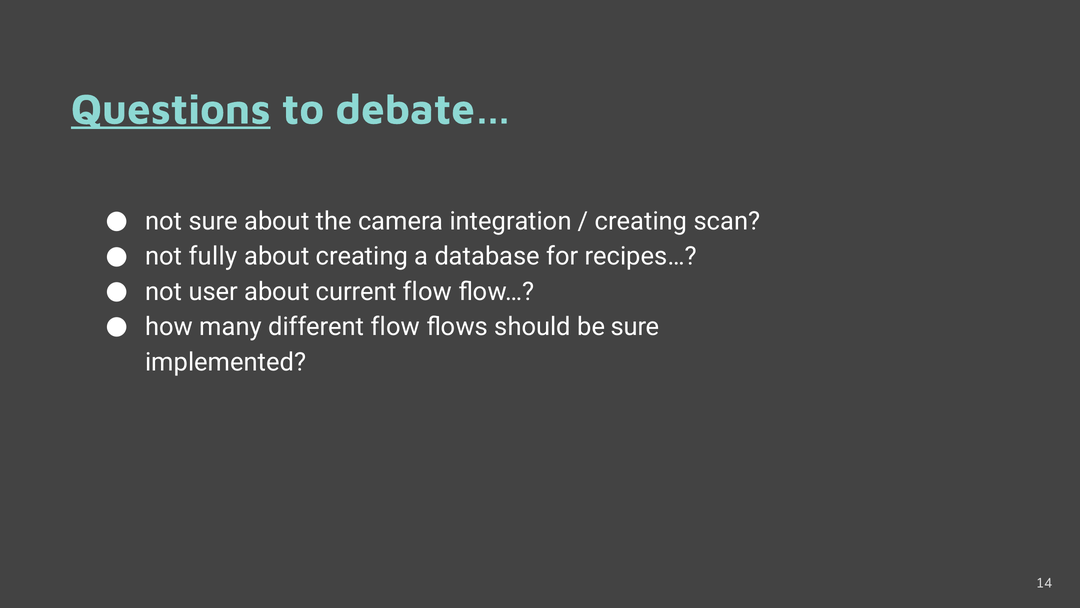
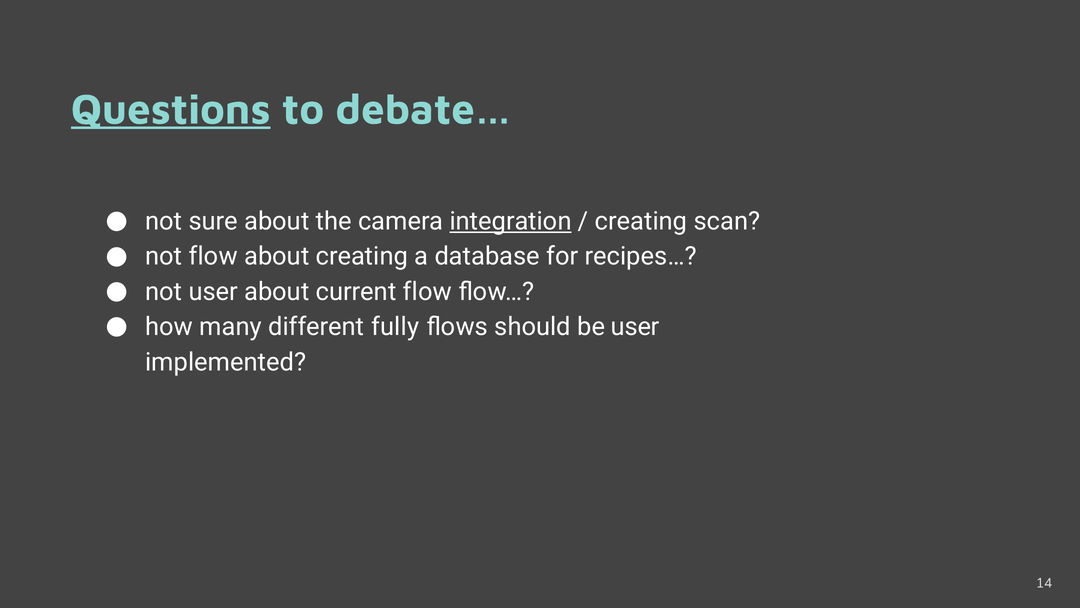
integration underline: none -> present
not fully: fully -> flow
different flow: flow -> fully
be sure: sure -> user
